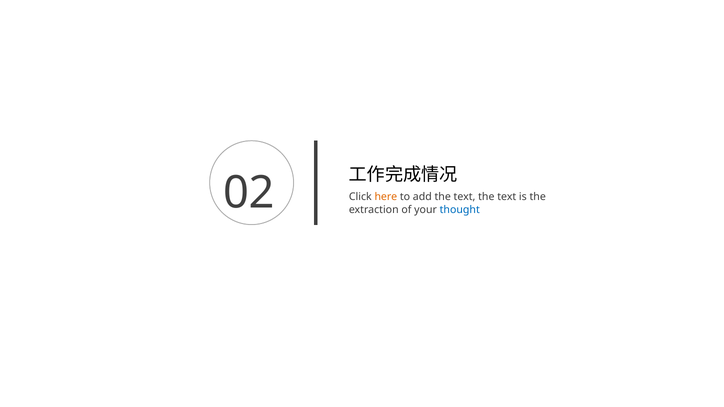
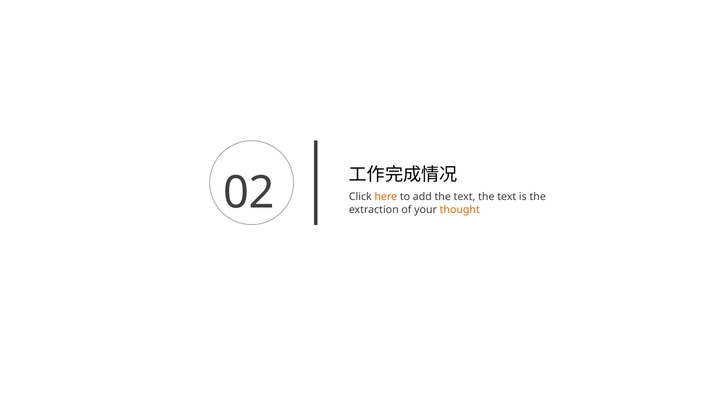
thought colour: blue -> orange
